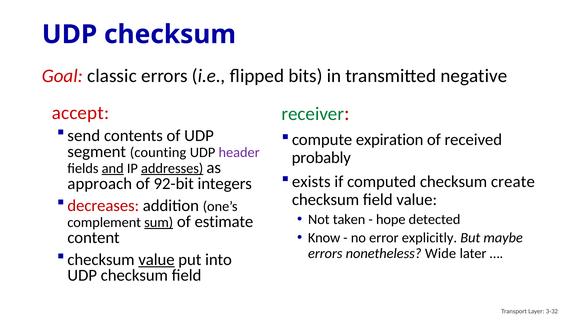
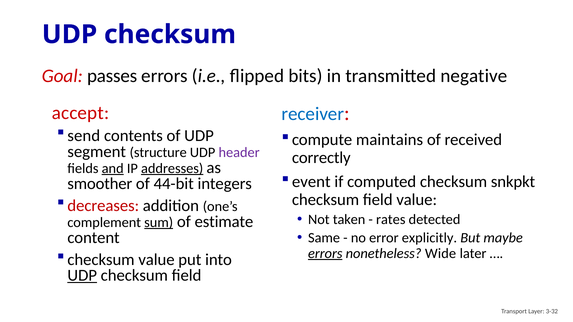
classic: classic -> passes
receiver colour: green -> blue
expiration: expiration -> maintains
counting: counting -> structure
probably: probably -> correctly
exists: exists -> event
create: create -> snkpkt
approach: approach -> smoother
92-bit: 92-bit -> 44-bit
hope: hope -> rates
Know: Know -> Same
errors at (325, 254) underline: none -> present
value at (156, 260) underline: present -> none
UDP at (82, 276) underline: none -> present
